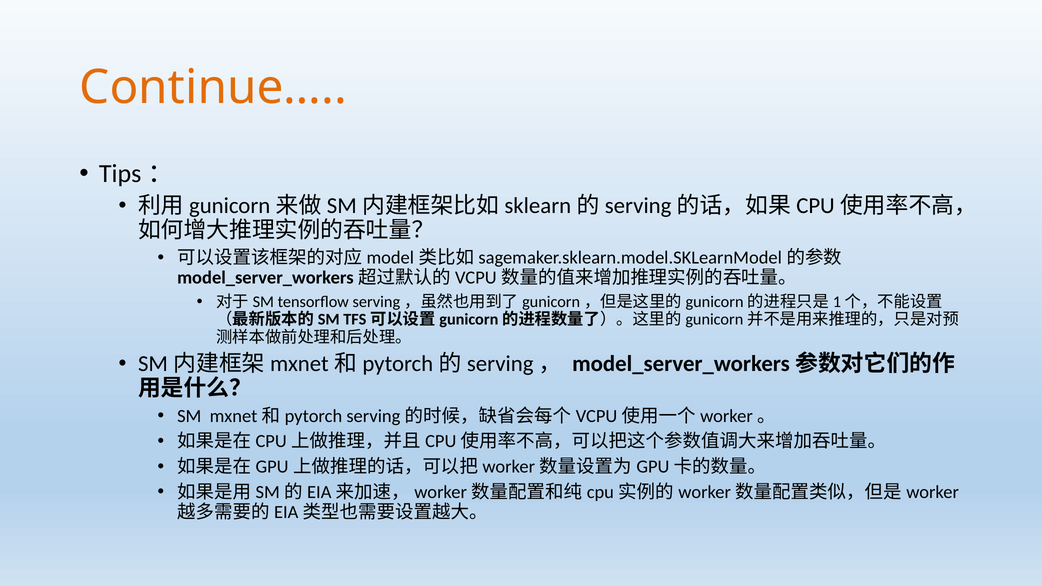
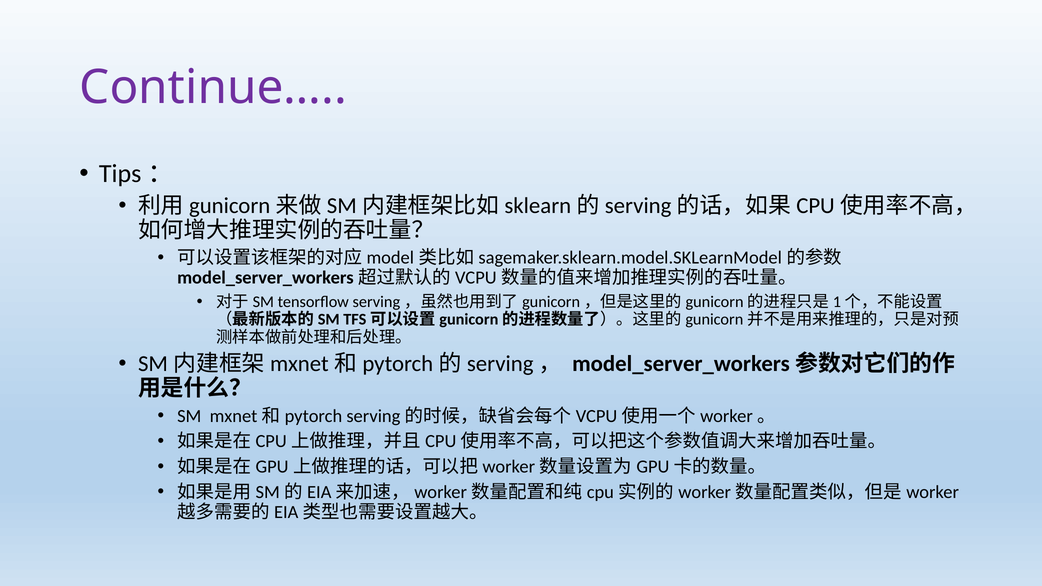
Continue… colour: orange -> purple
